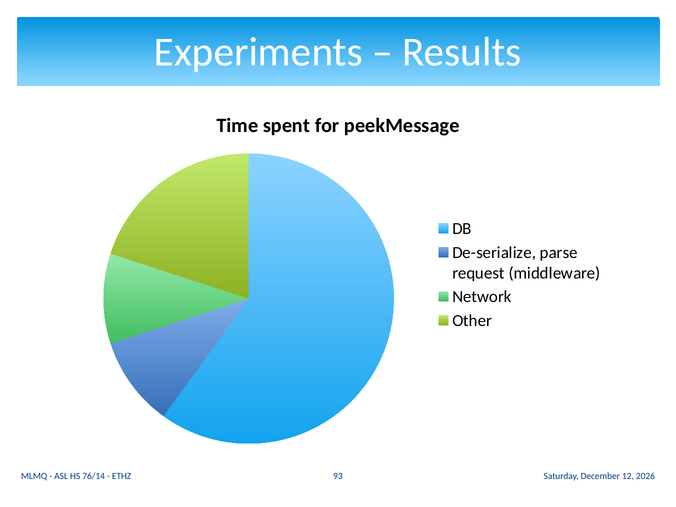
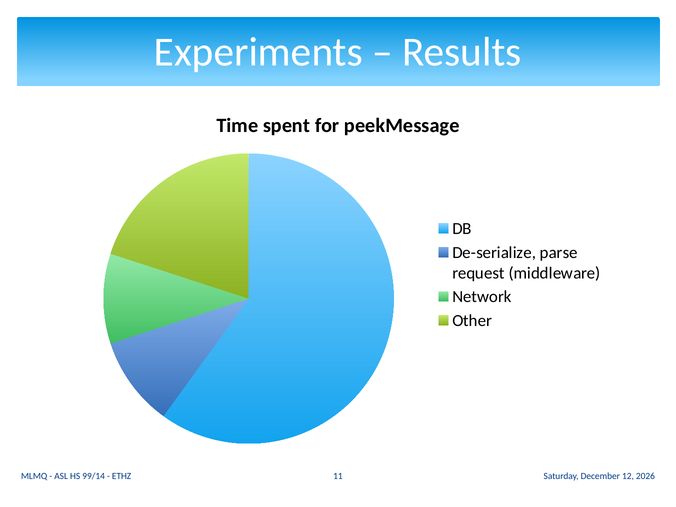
76/14: 76/14 -> 99/14
93: 93 -> 11
